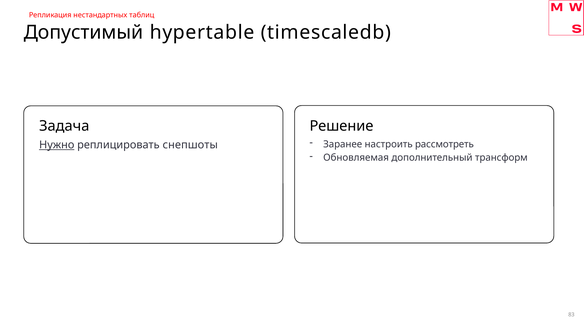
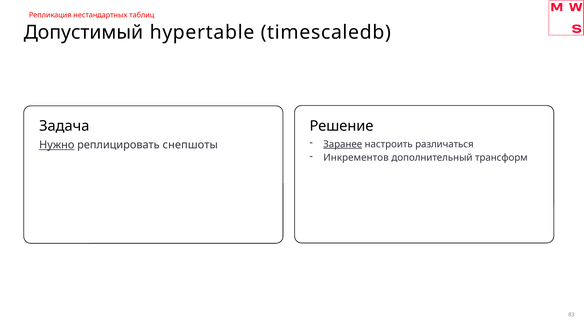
Заранее underline: none -> present
рассмотреть: рассмотреть -> различаться
Обновляемая: Обновляемая -> Инкрементов
